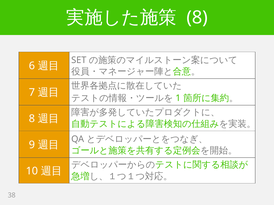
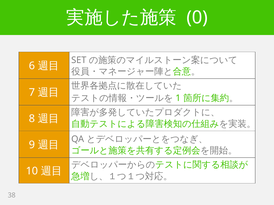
8 at (197, 18): 8 -> 0
